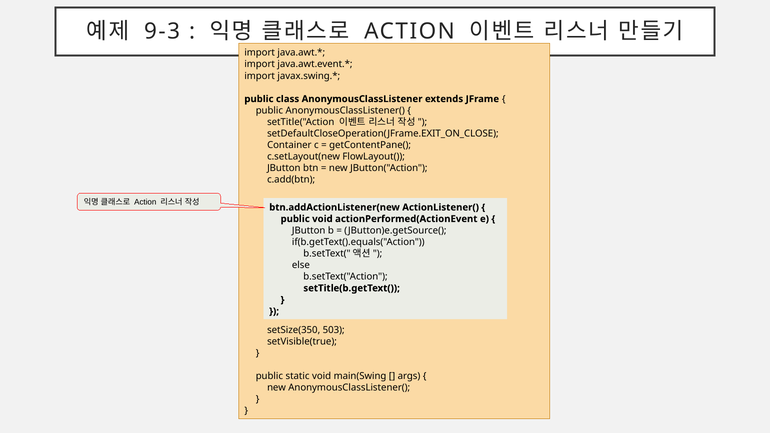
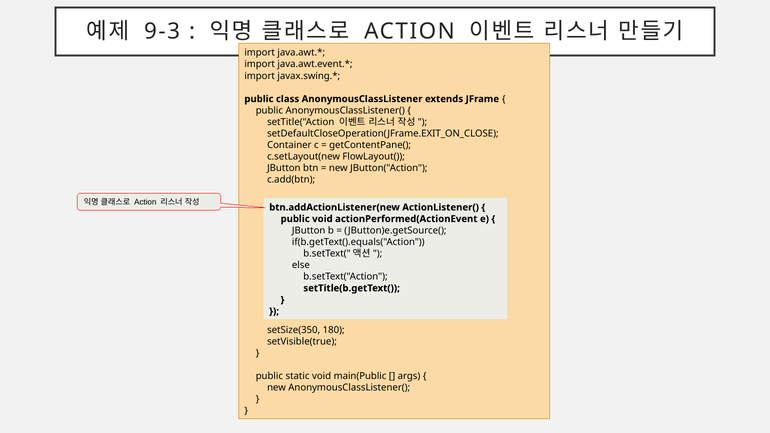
503: 503 -> 180
main(Swing: main(Swing -> main(Public
